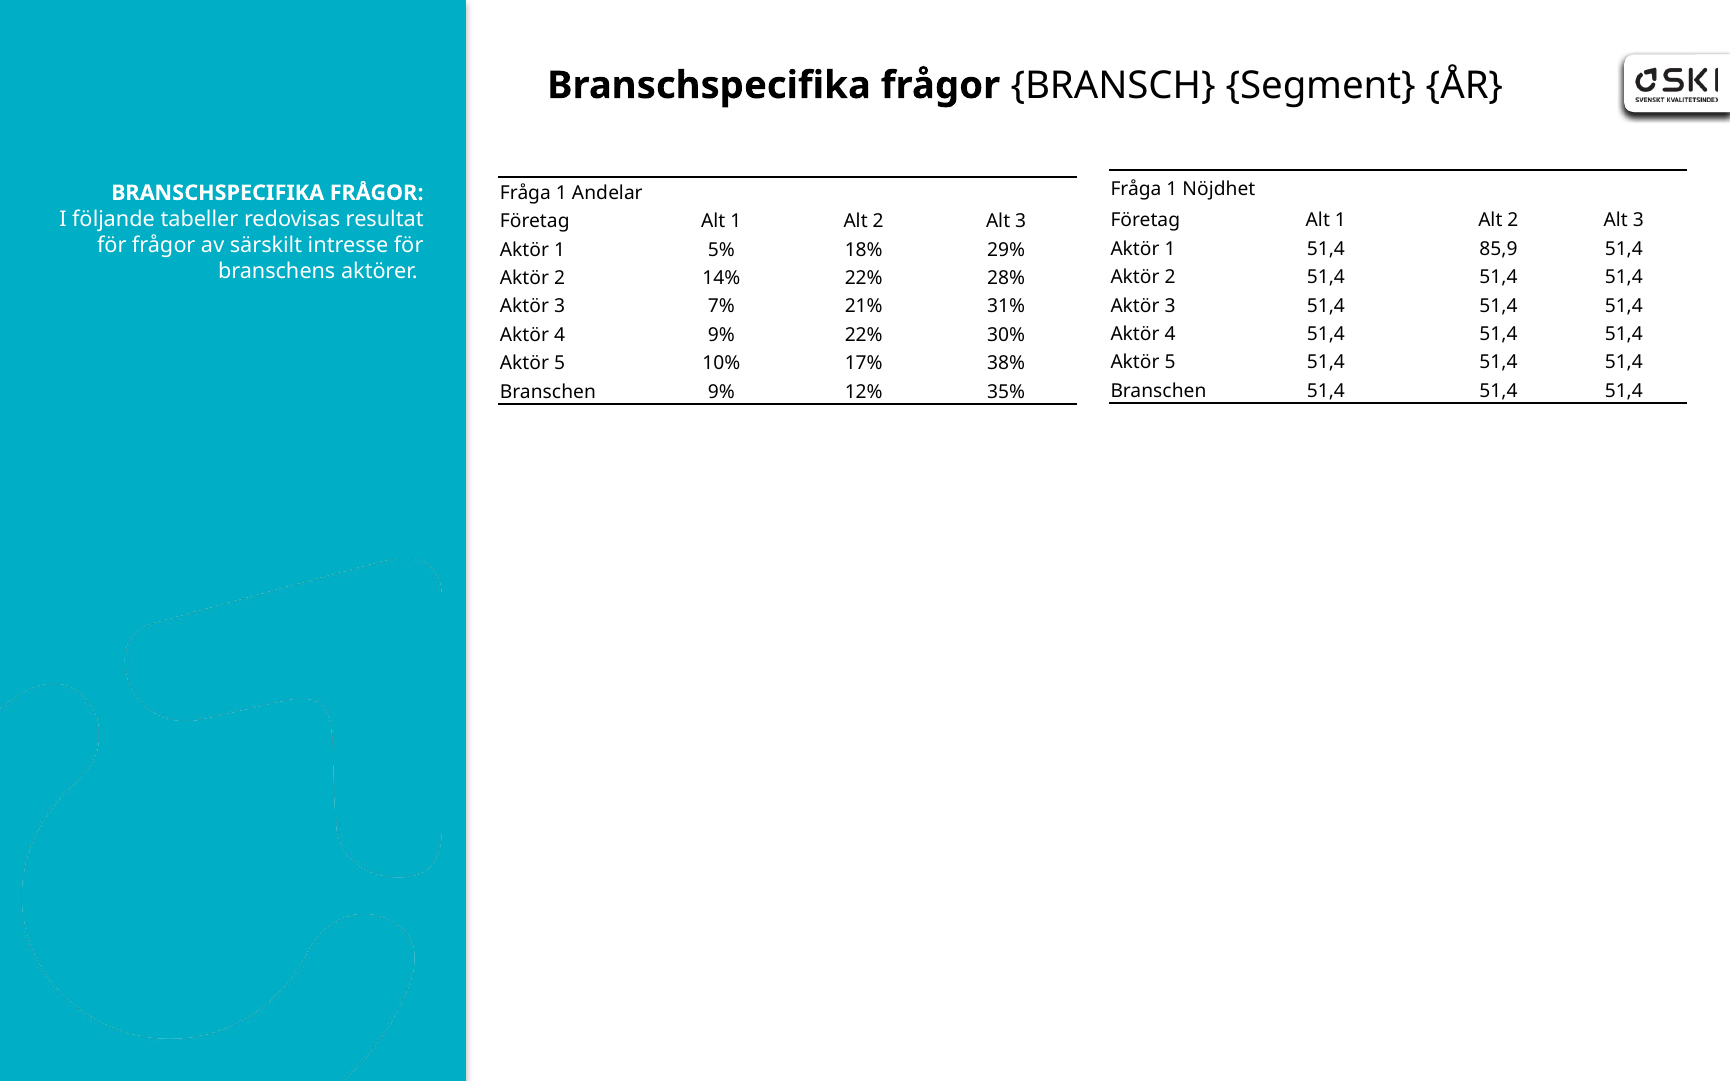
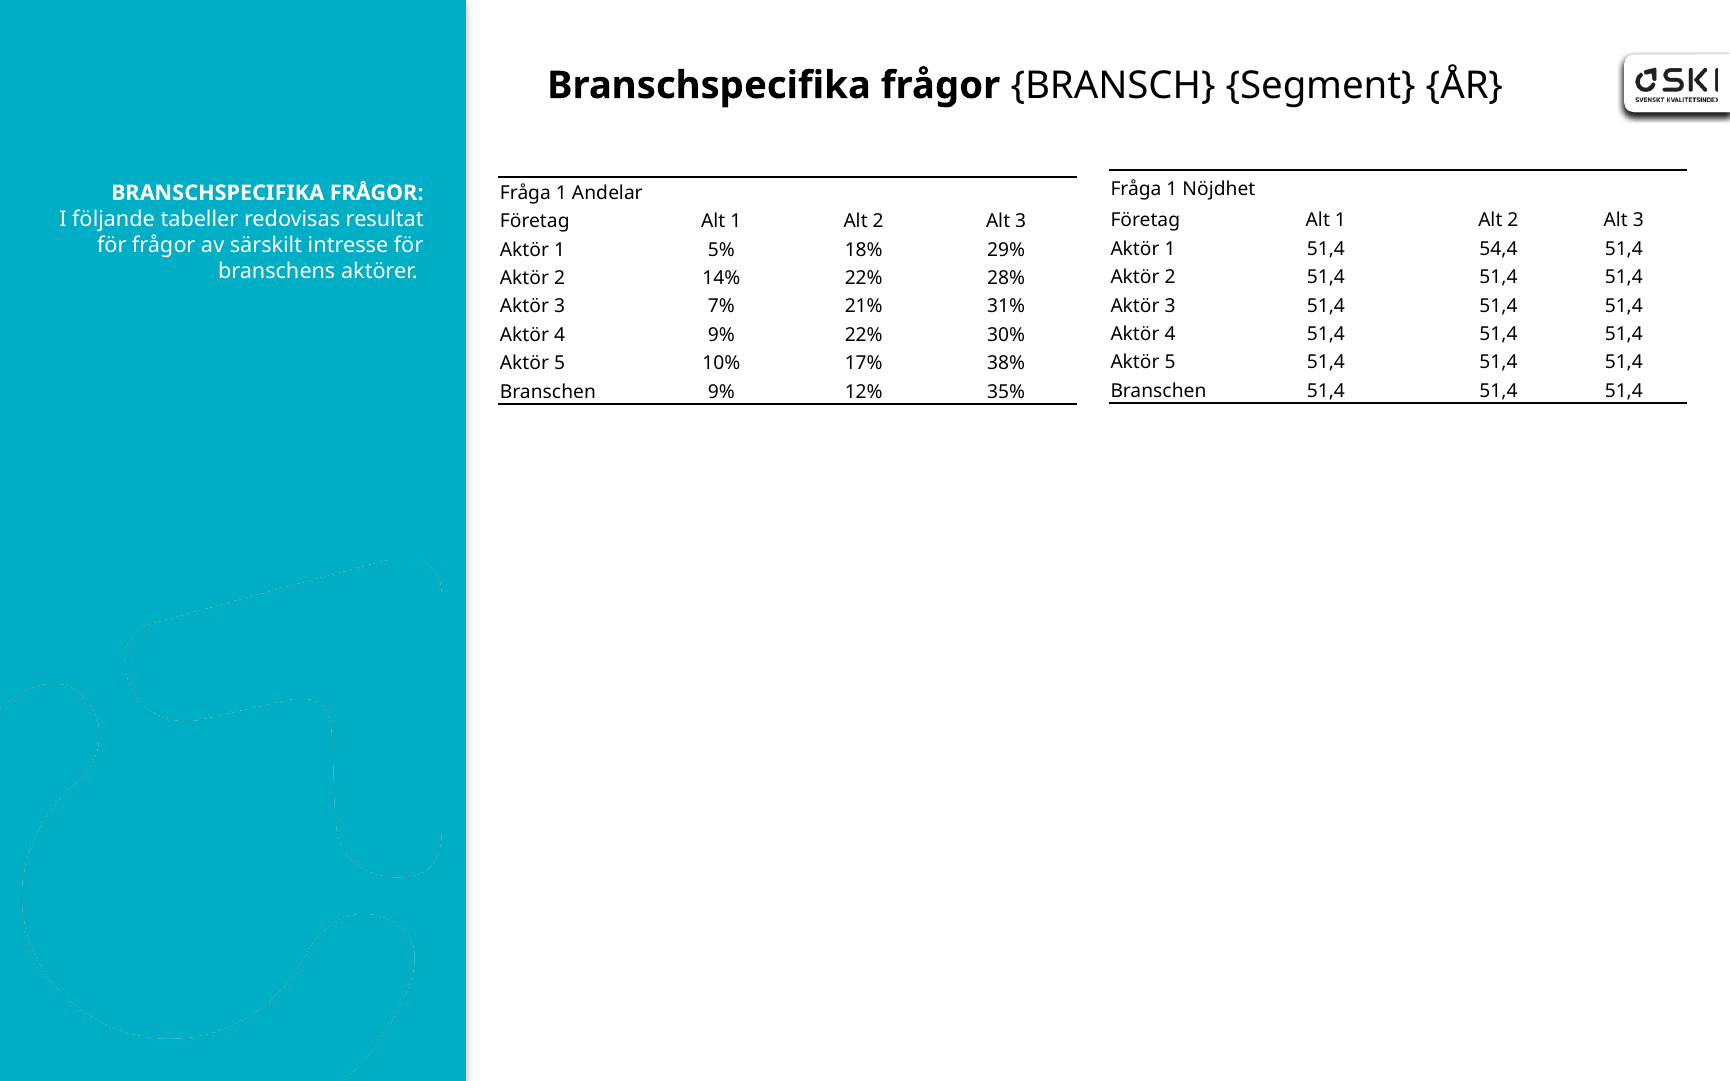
85,9: 85,9 -> 54,4
